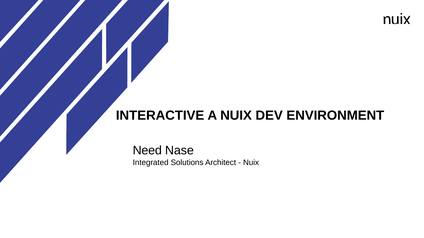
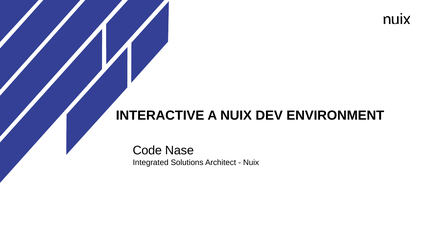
Need: Need -> Code
